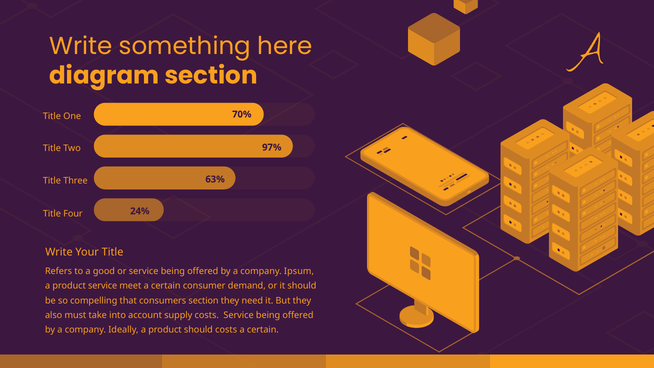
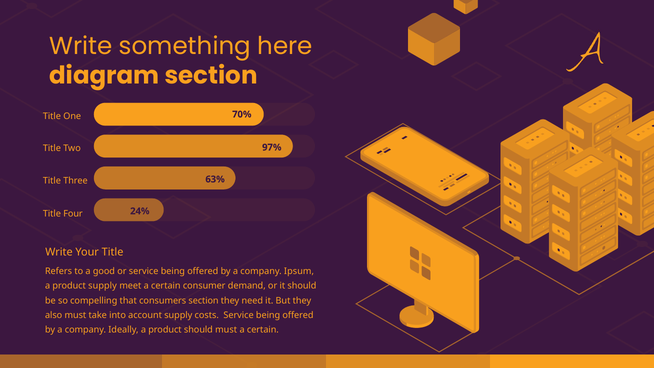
product service: service -> supply
should costs: costs -> must
